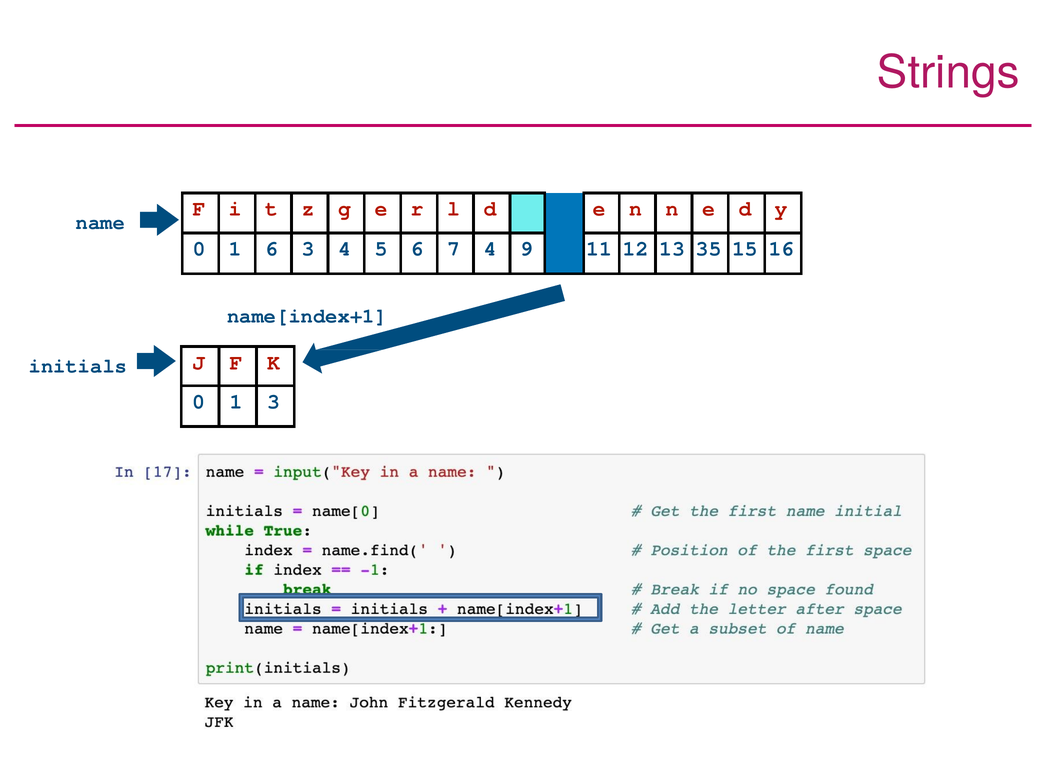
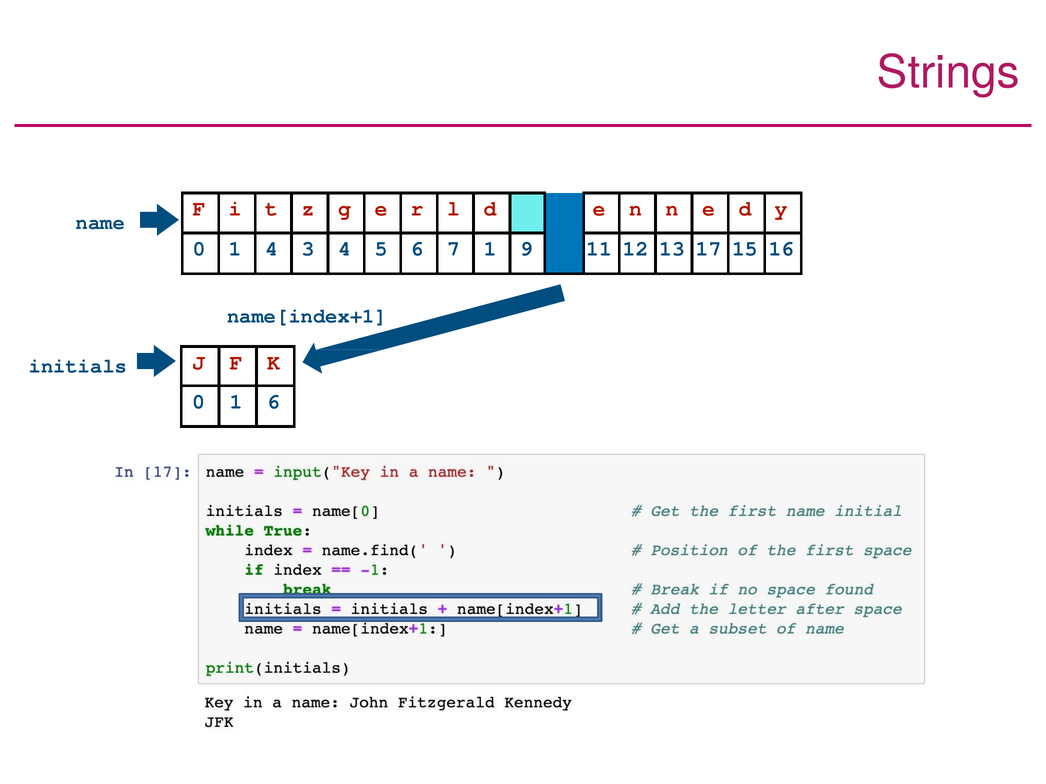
1 6: 6 -> 4
7 4: 4 -> 1
35: 35 -> 17
1 3: 3 -> 6
